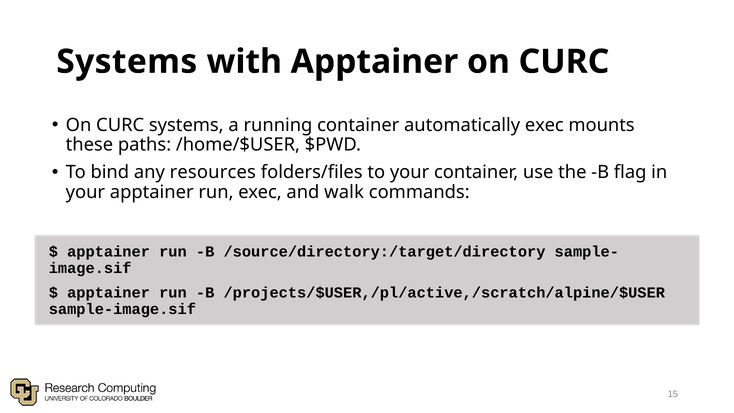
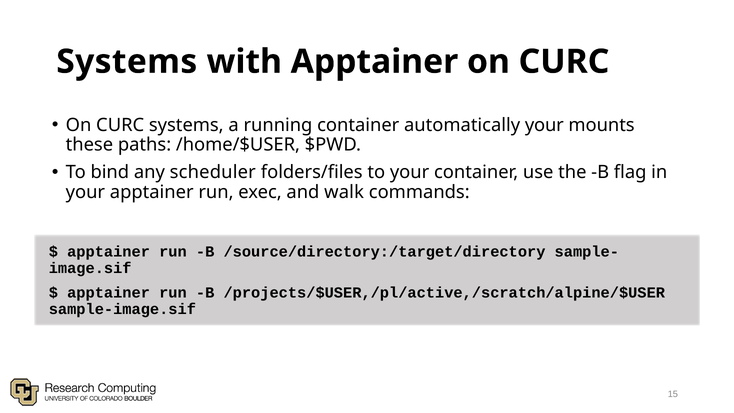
automatically exec: exec -> your
resources: resources -> scheduler
